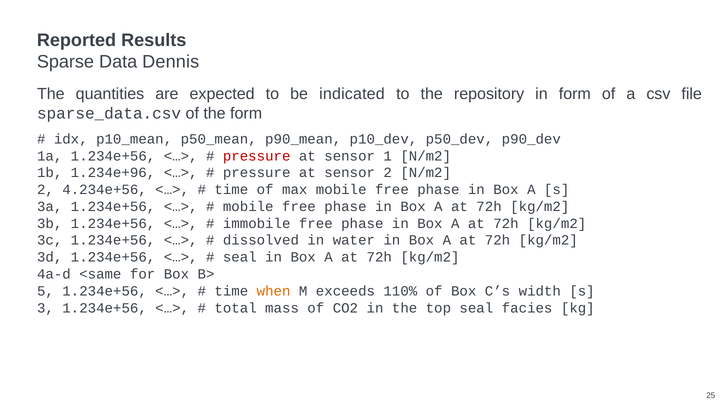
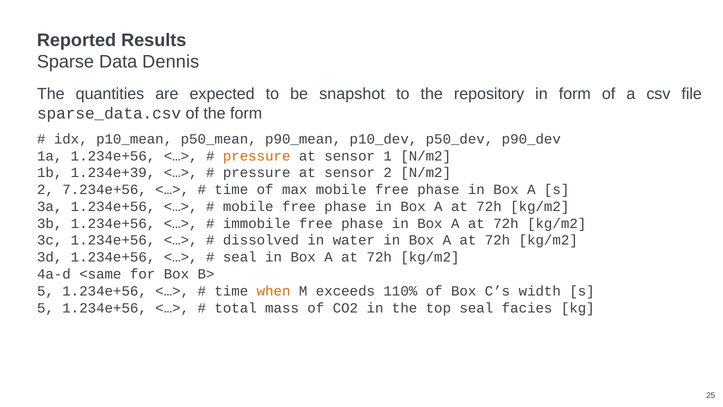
indicated: indicated -> snapshot
pressure at (257, 156) colour: red -> orange
1.234e+96: 1.234e+96 -> 1.234e+39
4.234e+56: 4.234e+56 -> 7.234e+56
3 at (45, 308): 3 -> 5
